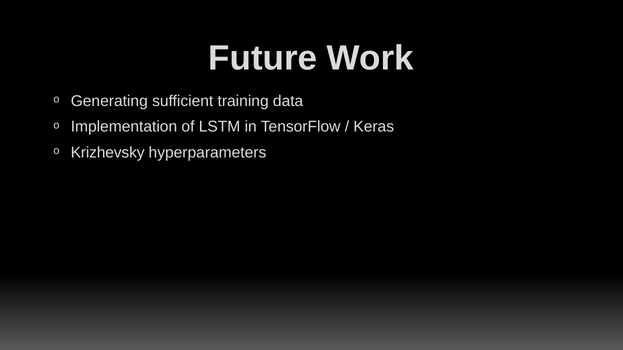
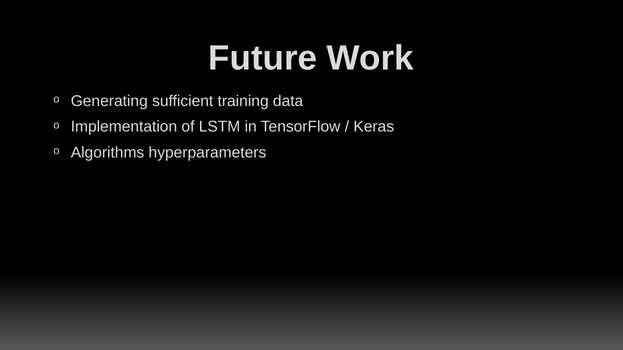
Krizhevsky: Krizhevsky -> Algorithms
